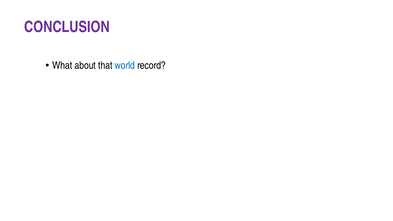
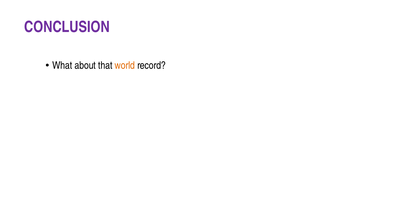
world colour: blue -> orange
